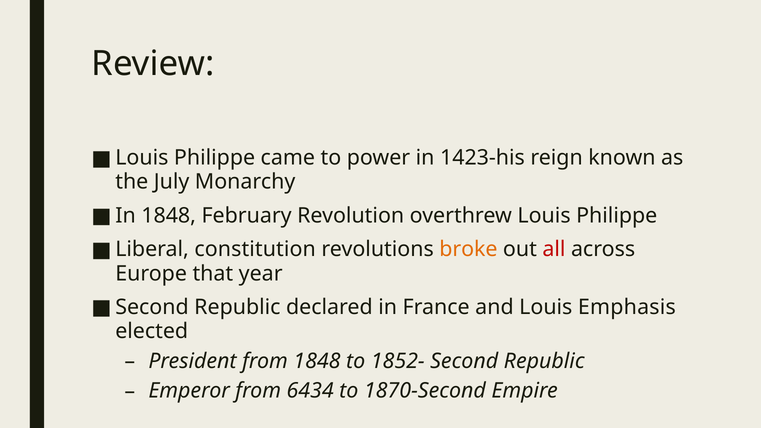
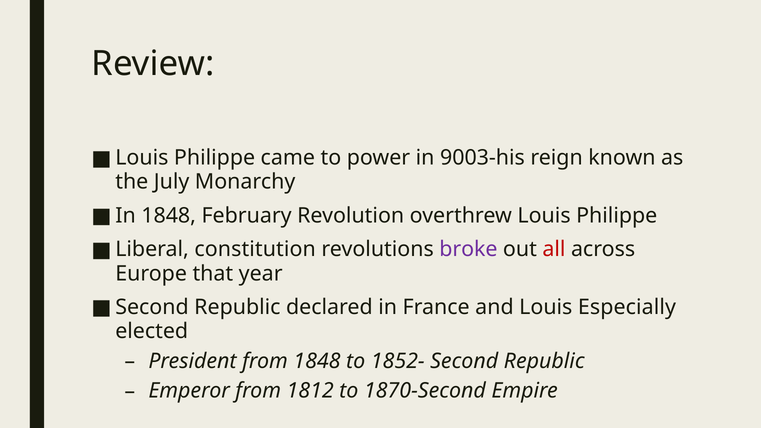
1423-his: 1423-his -> 9003-his
broke colour: orange -> purple
Emphasis: Emphasis -> Especially
6434: 6434 -> 1812
